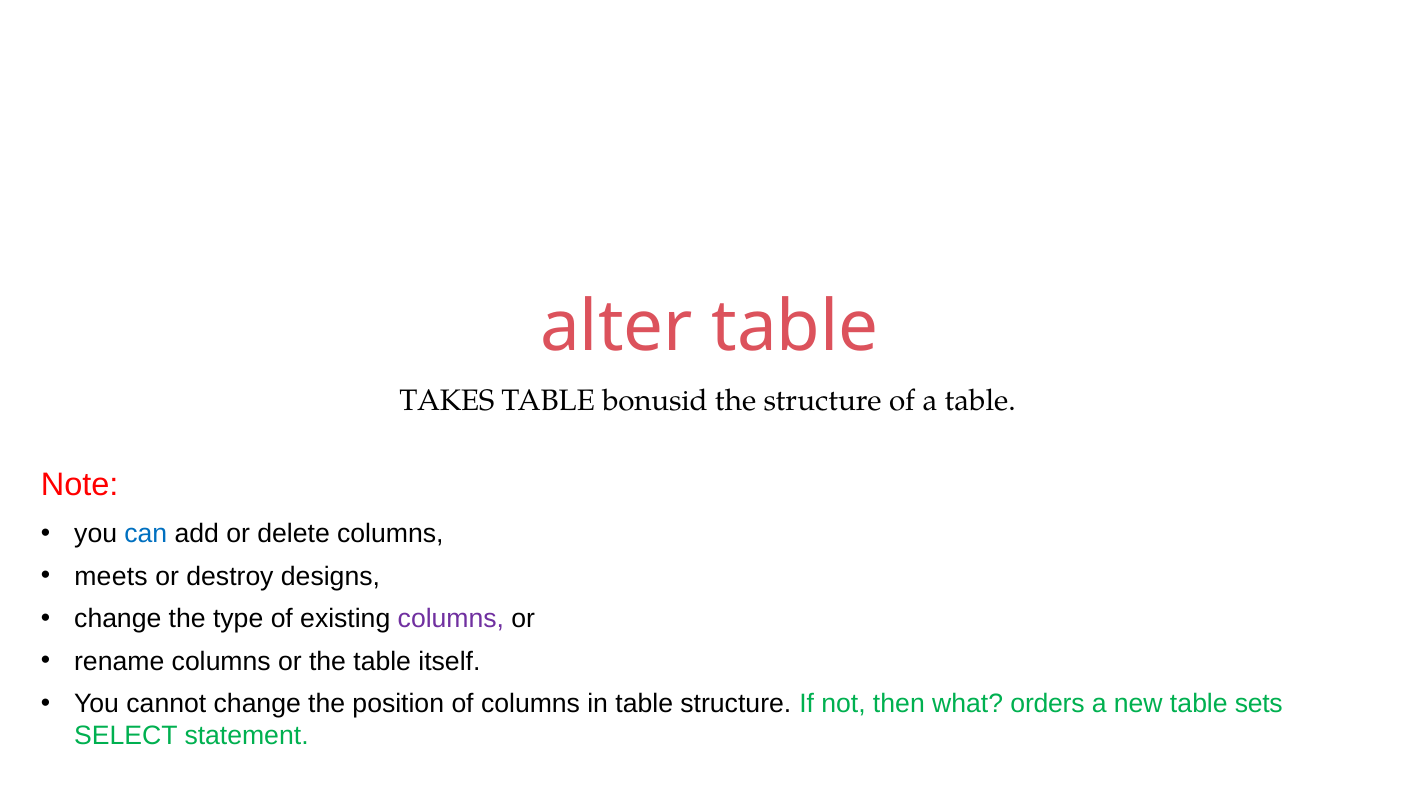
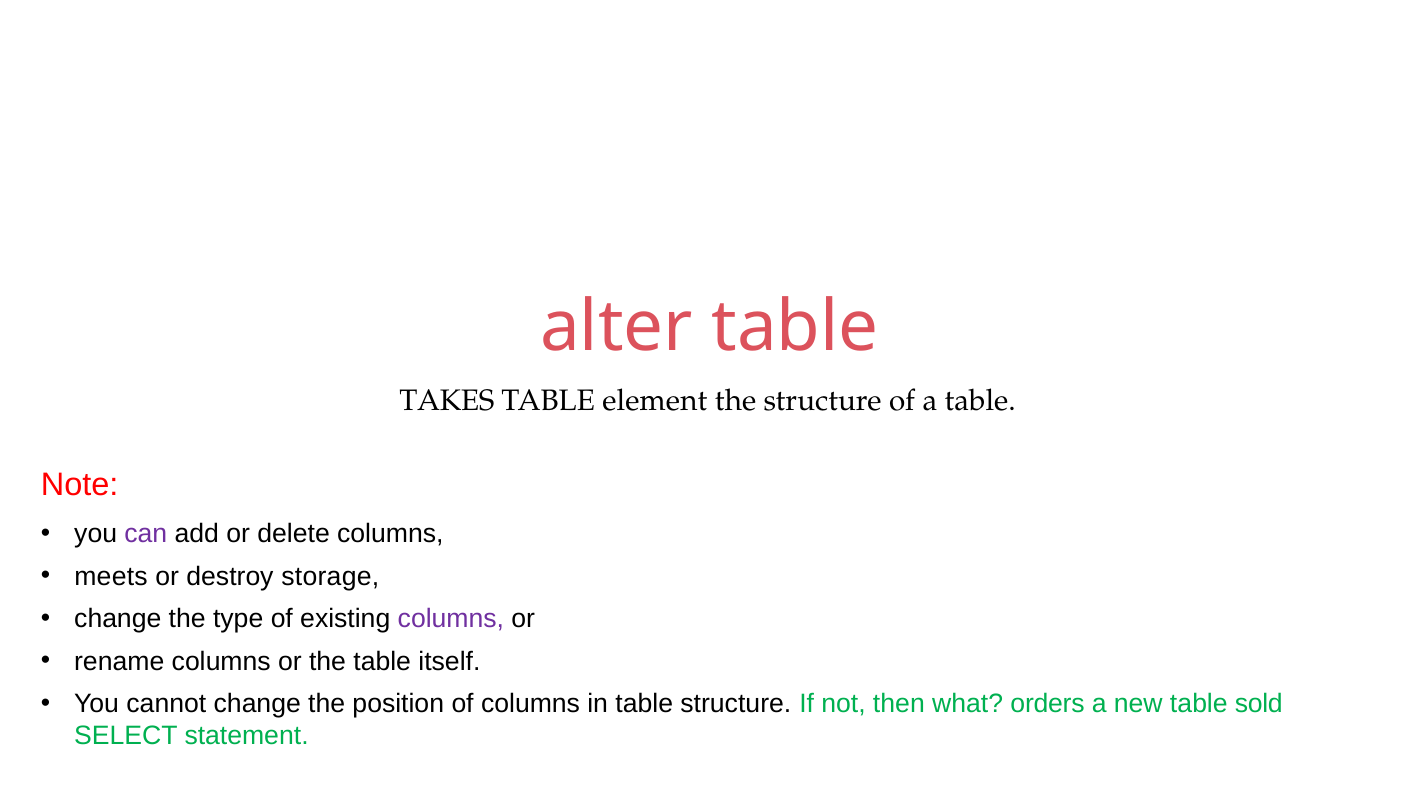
bonusid: bonusid -> element
can colour: blue -> purple
designs: designs -> storage
sets: sets -> sold
